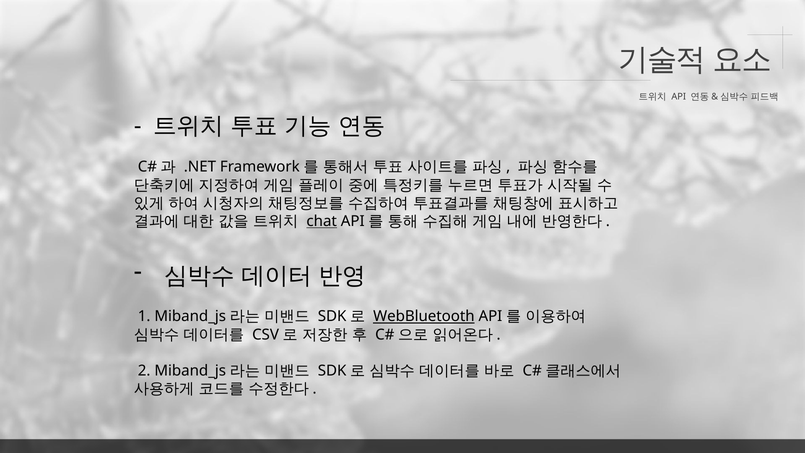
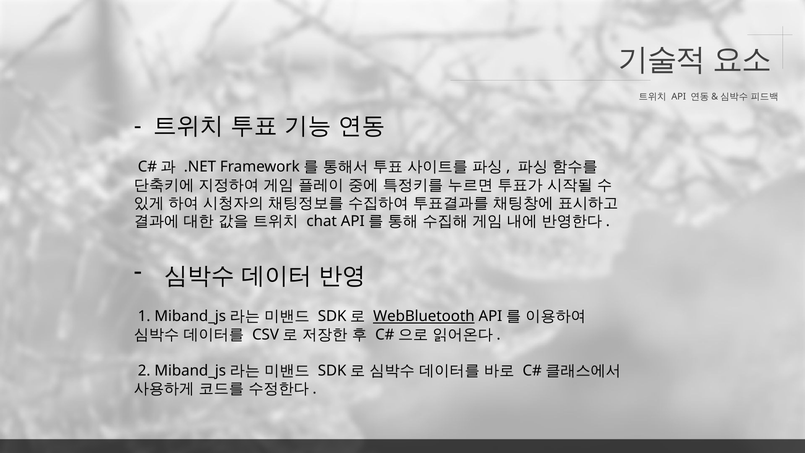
chat underline: present -> none
